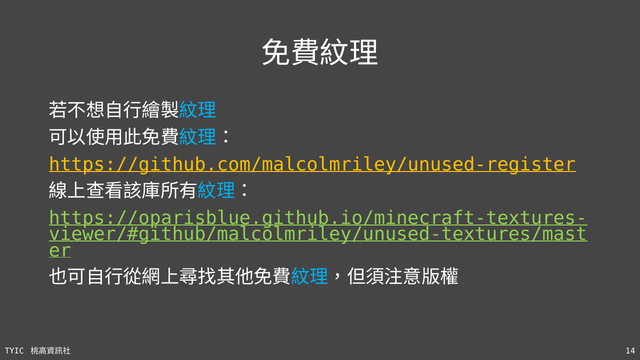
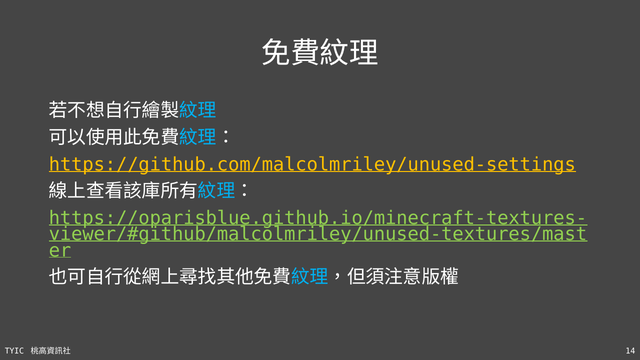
https://github.com/malcolmriley/unused-register: https://github.com/malcolmriley/unused-register -> https://github.com/malcolmriley/unused-settings
